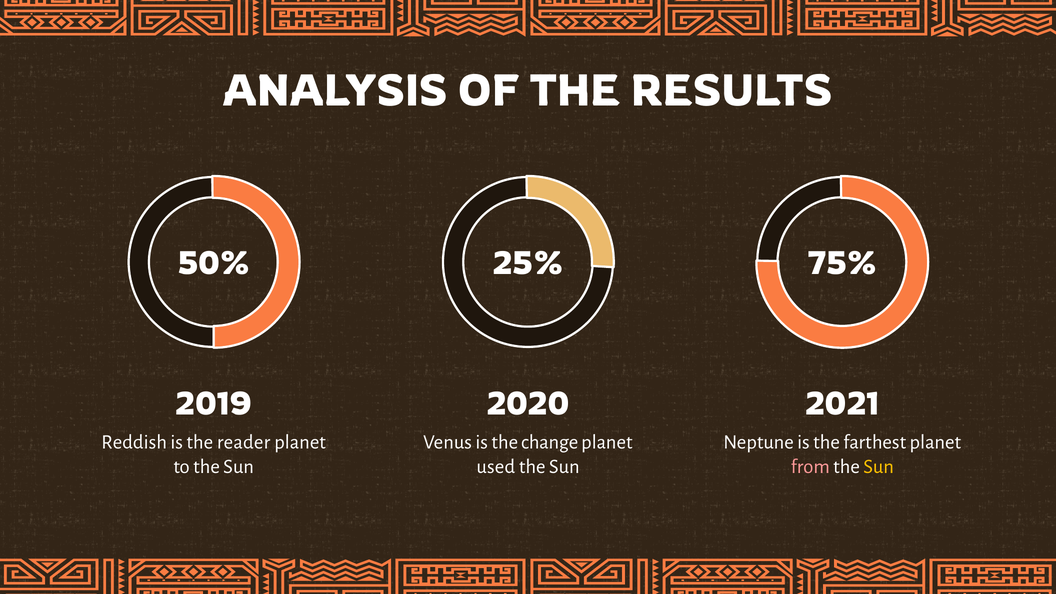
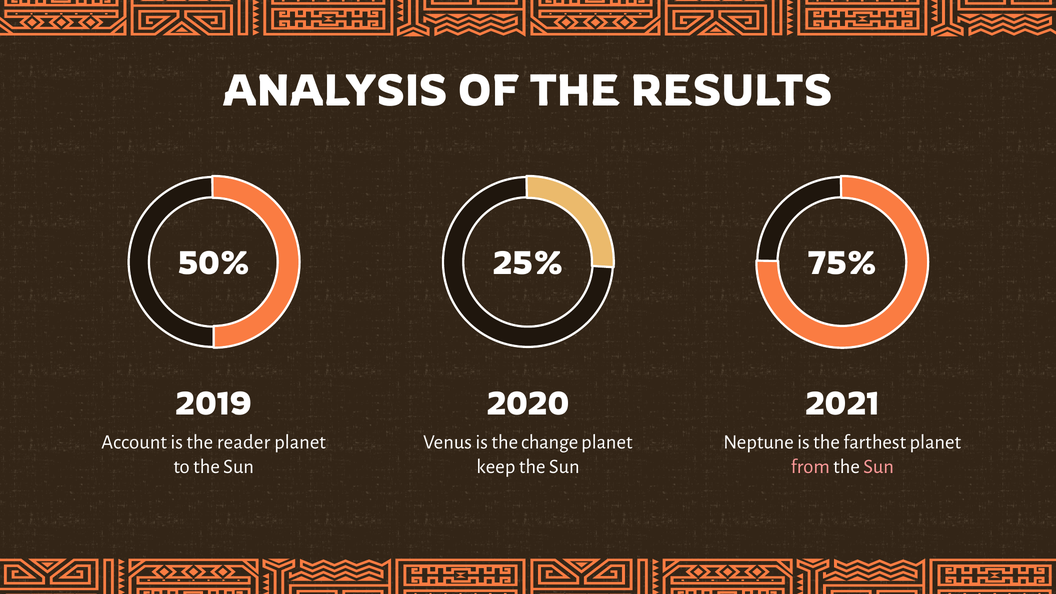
Reddish: Reddish -> Account
used: used -> keep
Sun at (879, 467) colour: yellow -> pink
